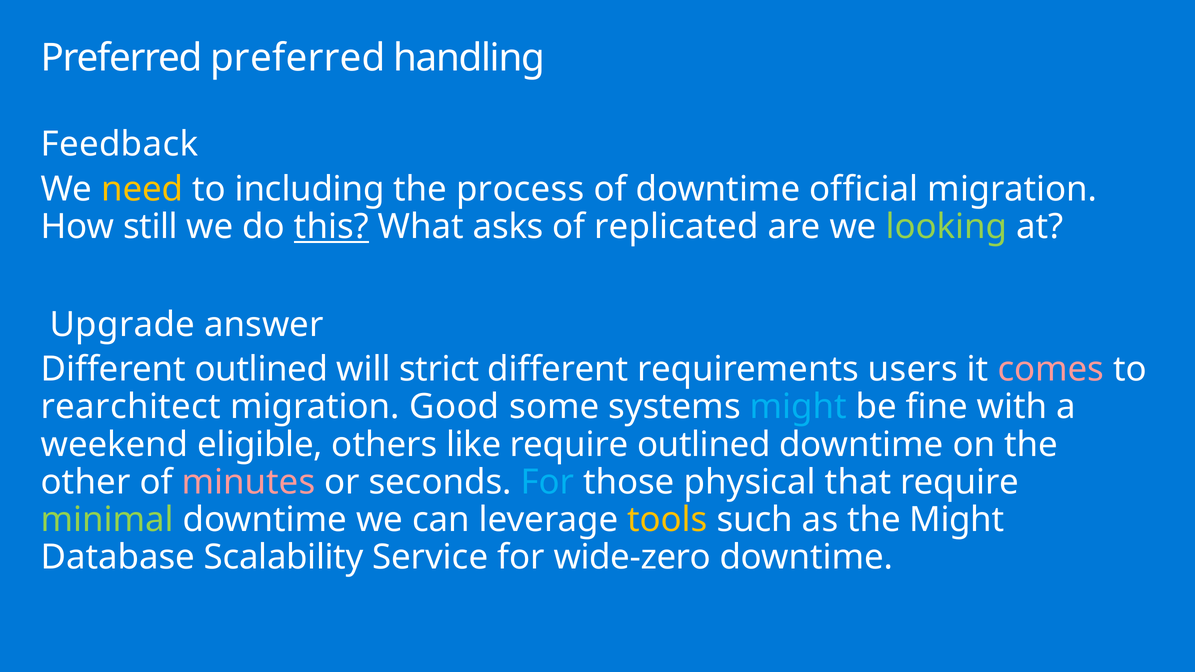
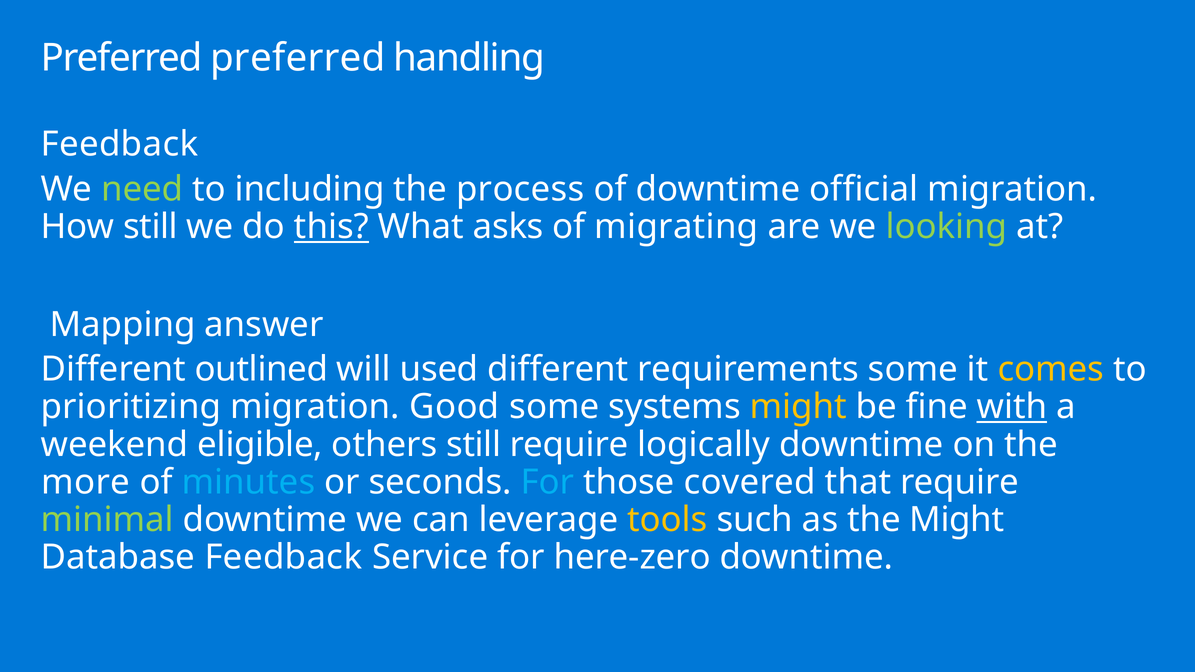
need colour: yellow -> light green
replicated: replicated -> migrating
Upgrade: Upgrade -> Mapping
strict: strict -> used
requirements users: users -> some
comes colour: pink -> yellow
rearchitect: rearchitect -> prioritizing
might at (798, 407) colour: light blue -> yellow
with underline: none -> present
others like: like -> still
require outlined: outlined -> logically
other: other -> more
minutes colour: pink -> light blue
physical: physical -> covered
Database Scalability: Scalability -> Feedback
wide-zero: wide-zero -> here-zero
